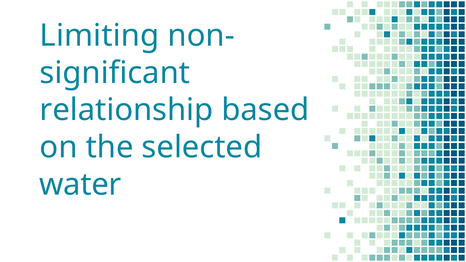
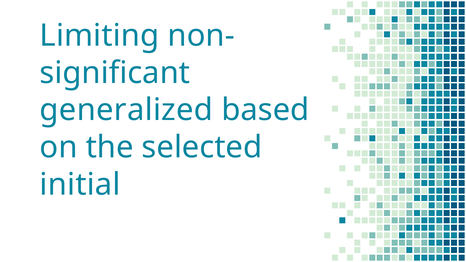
relationship: relationship -> generalized
water: water -> initial
